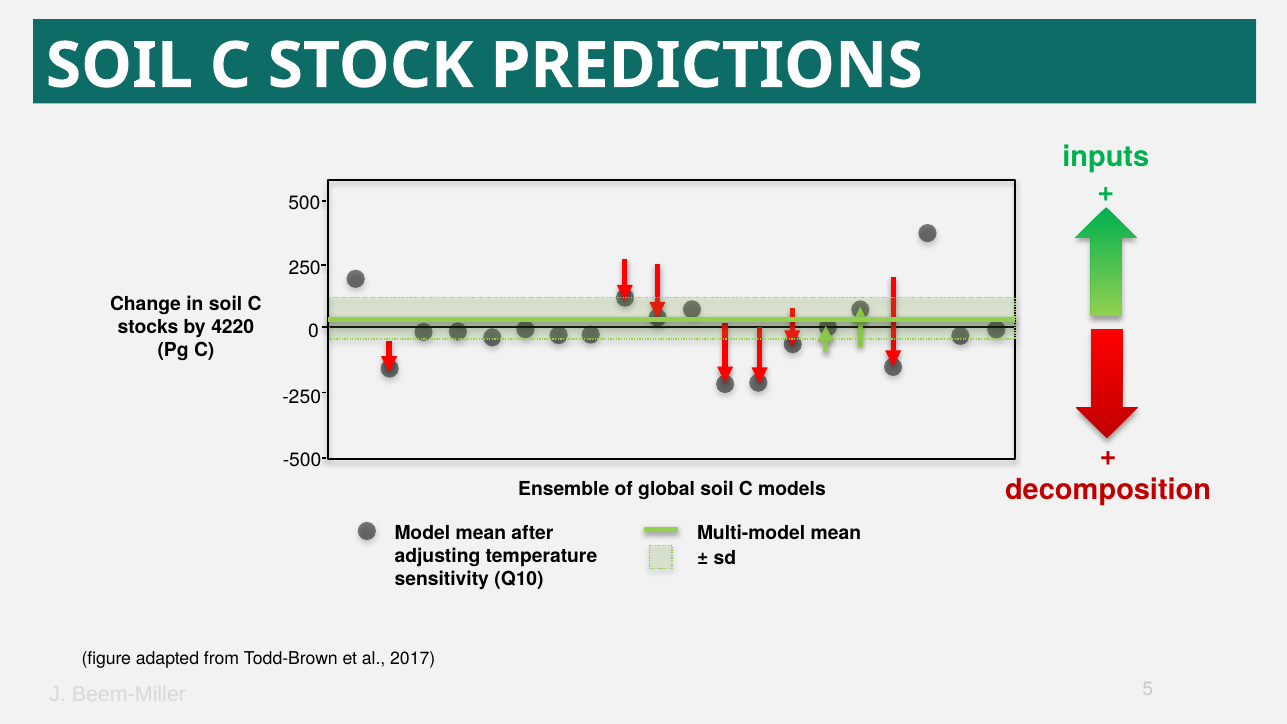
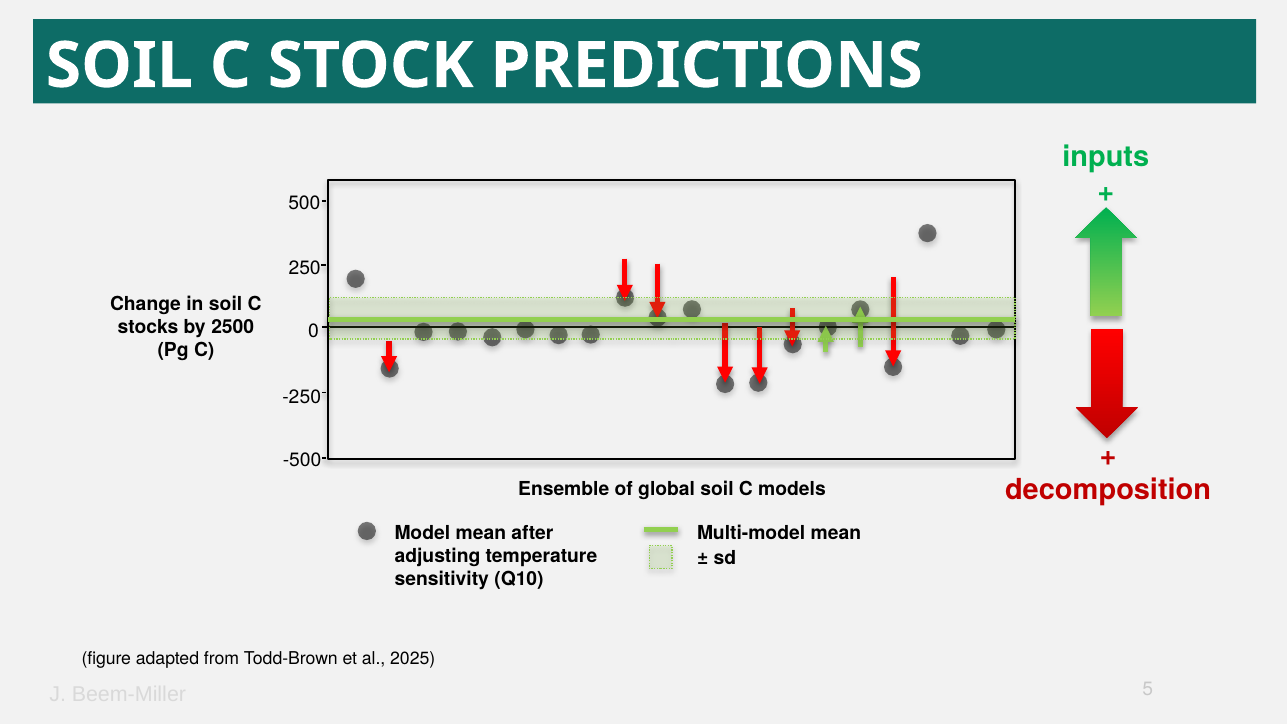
4220: 4220 -> 2500
2017: 2017 -> 2025
